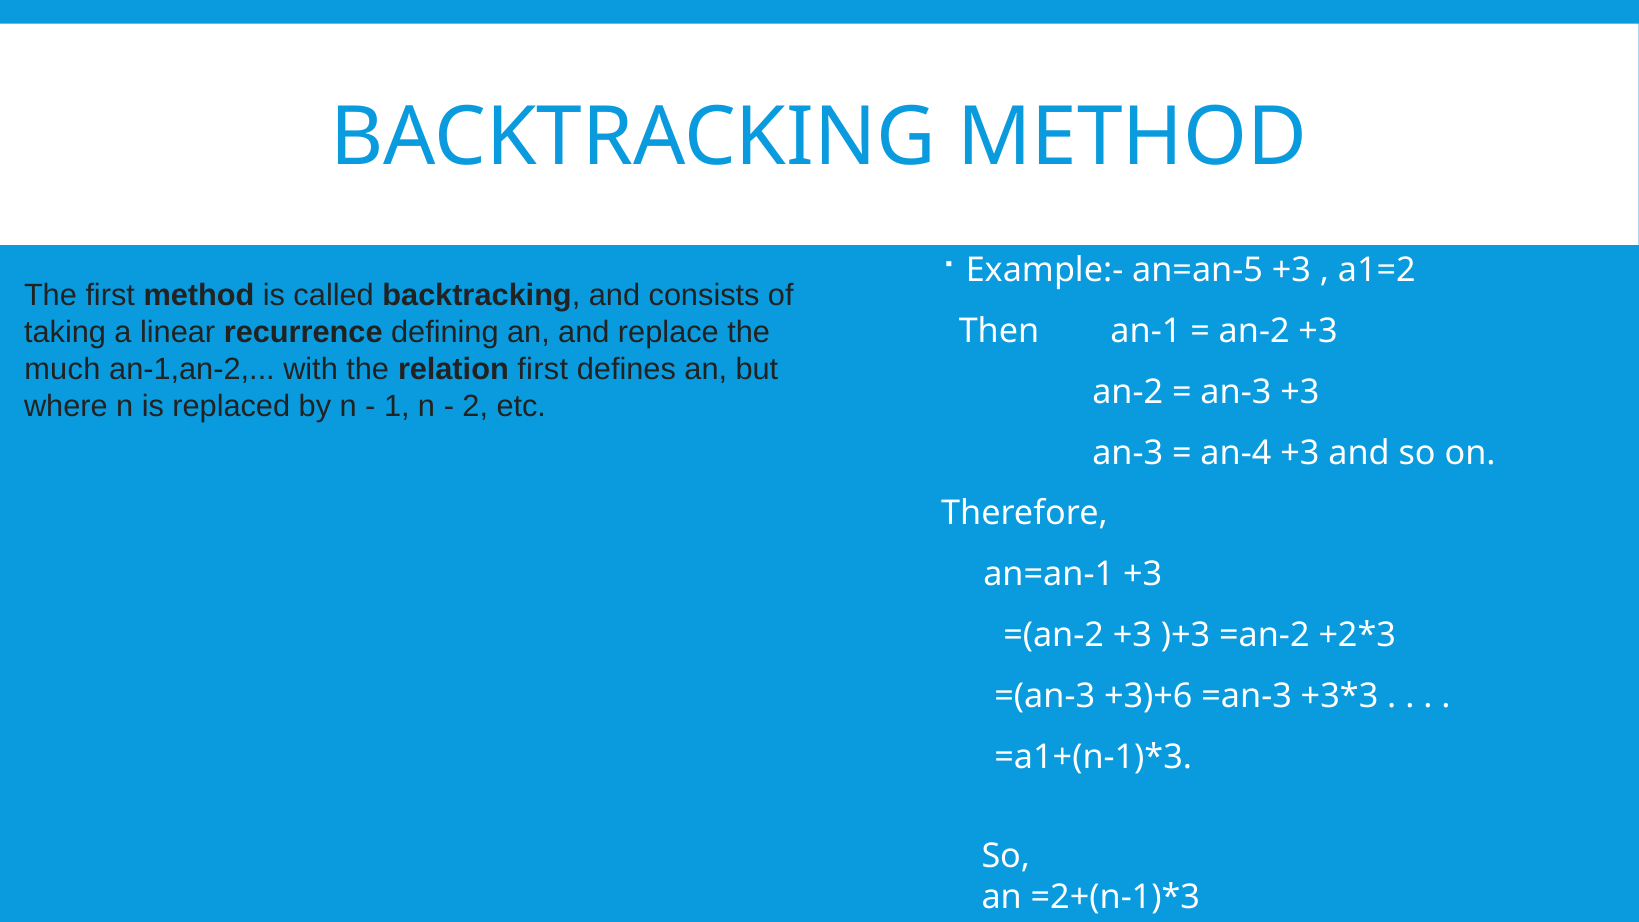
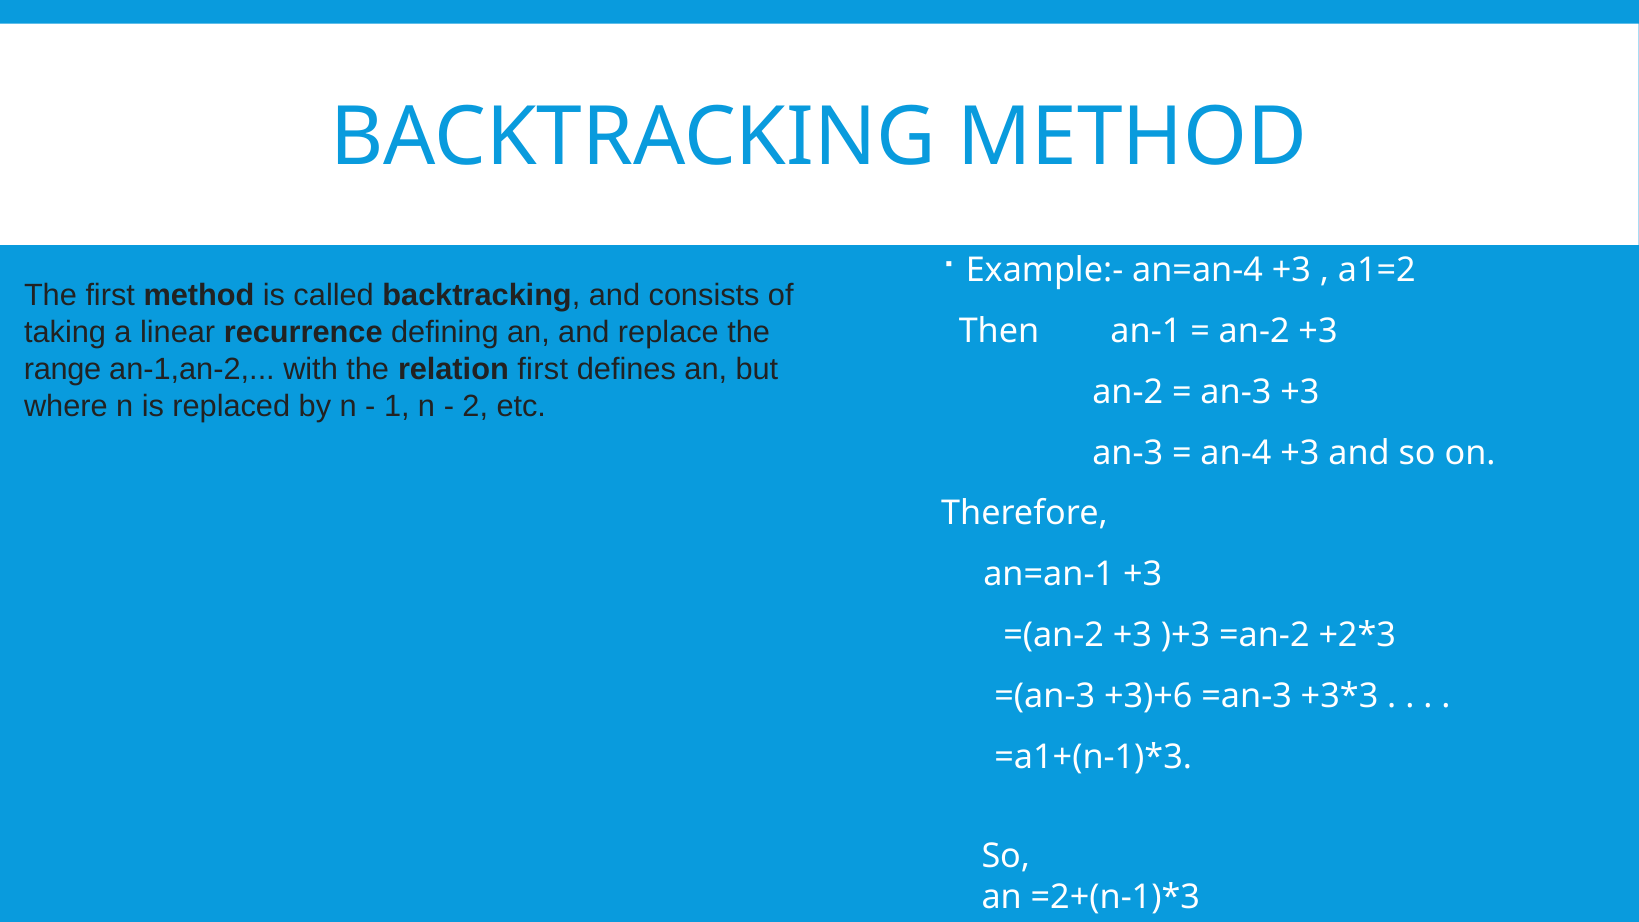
an=an-5: an=an-5 -> an=an-4
much: much -> range
